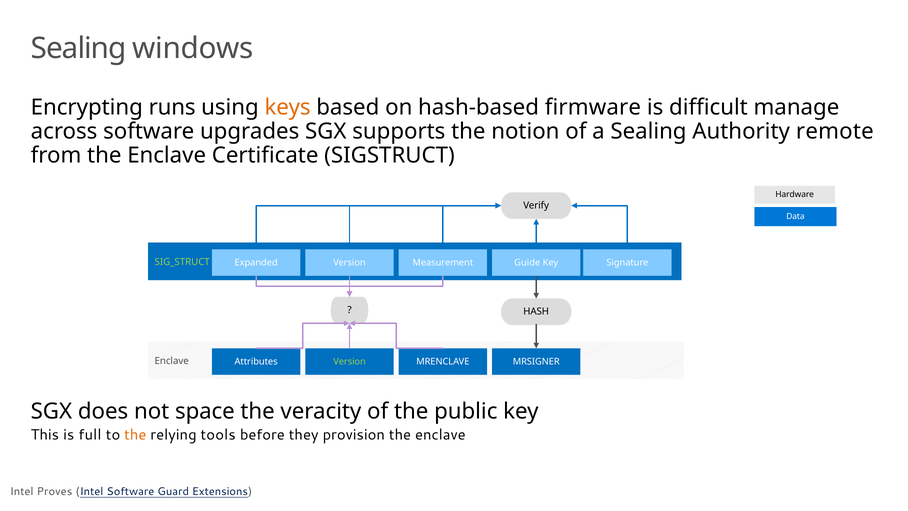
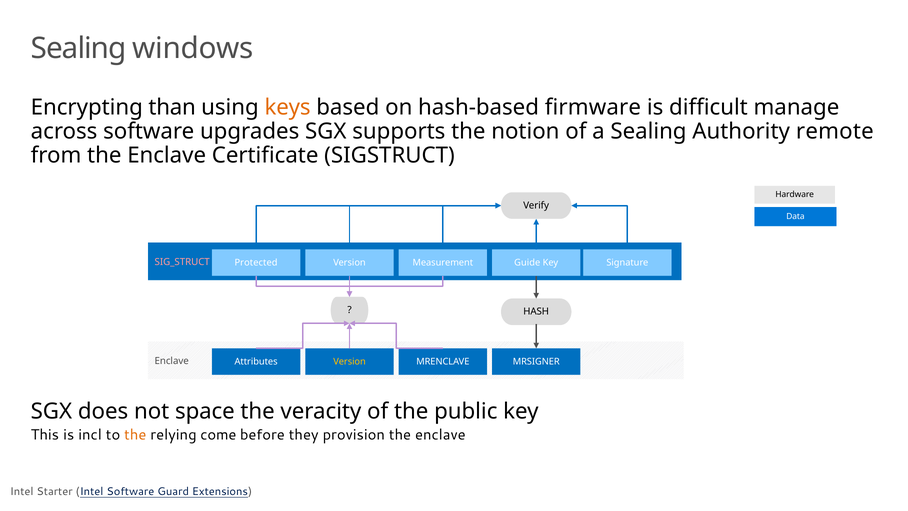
runs: runs -> than
SIG_STRUCT colour: light green -> pink
Expanded: Expanded -> Protected
Version at (350, 361) colour: light green -> yellow
full: full -> incl
tools: tools -> come
Proves: Proves -> Starter
